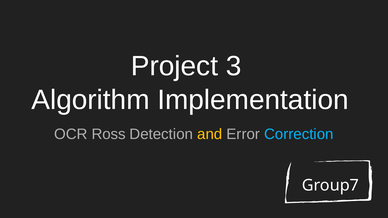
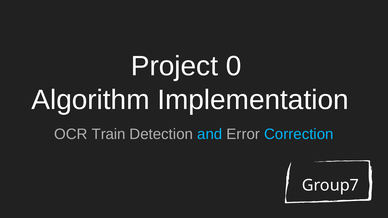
3: 3 -> 0
Ross: Ross -> Train
and colour: yellow -> light blue
